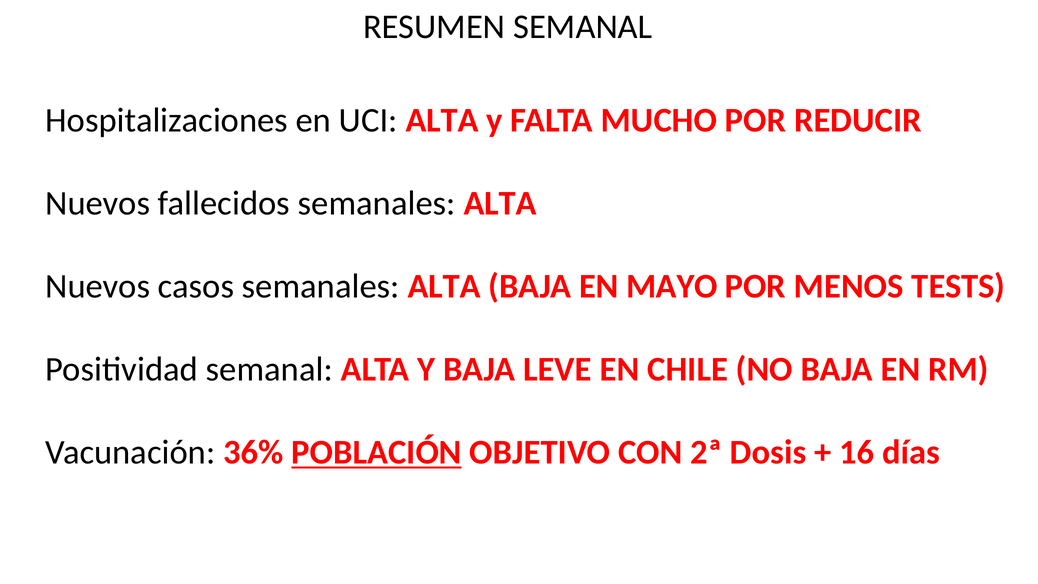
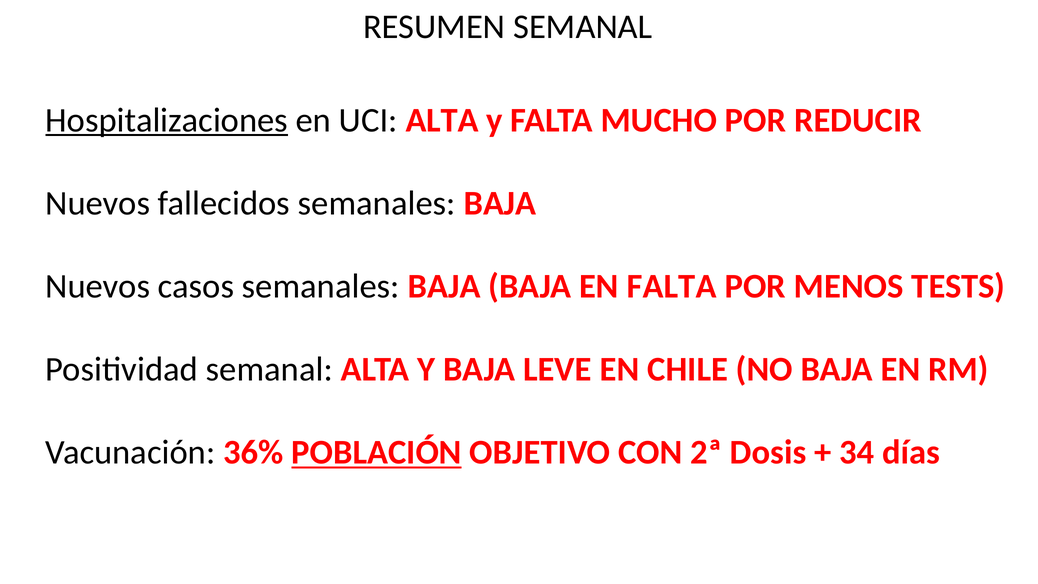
Hospitalizaciones underline: none -> present
fallecidos semanales ALTA: ALTA -> BAJA
casos semanales ALTA: ALTA -> BAJA
EN MAYO: MAYO -> FALTA
16: 16 -> 34
